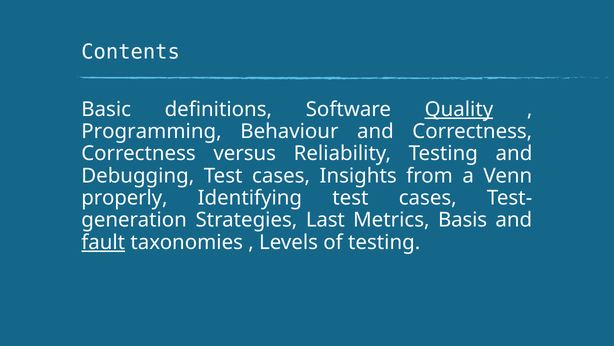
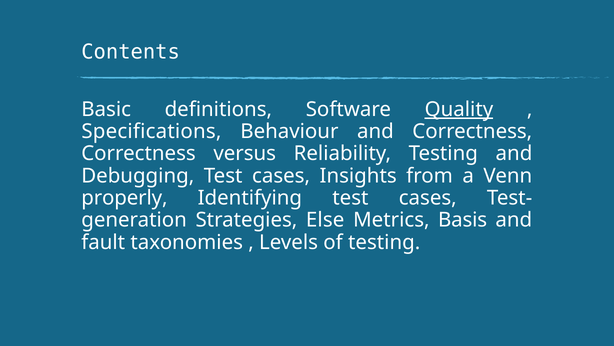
Programming: Programming -> Specifications
Last: Last -> Else
fault underline: present -> none
